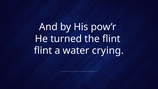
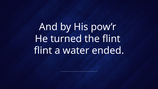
crying: crying -> ended
